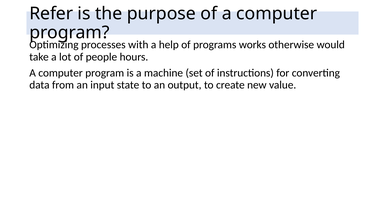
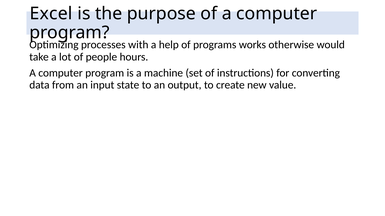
Refer: Refer -> Excel
